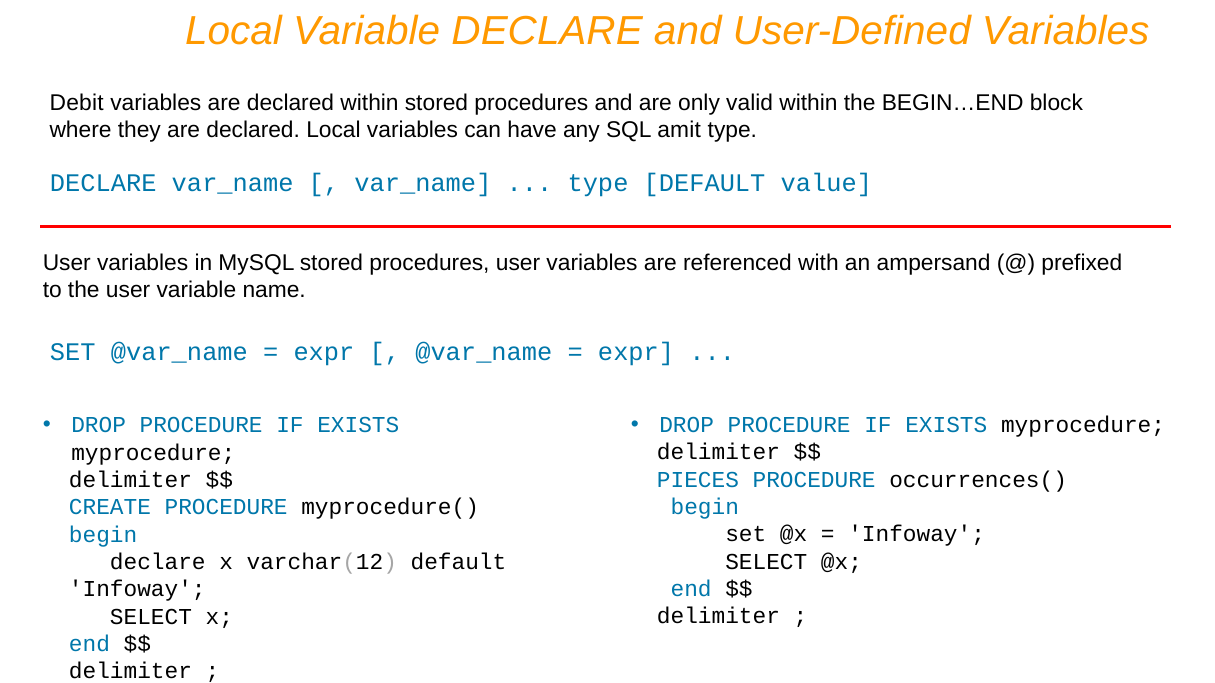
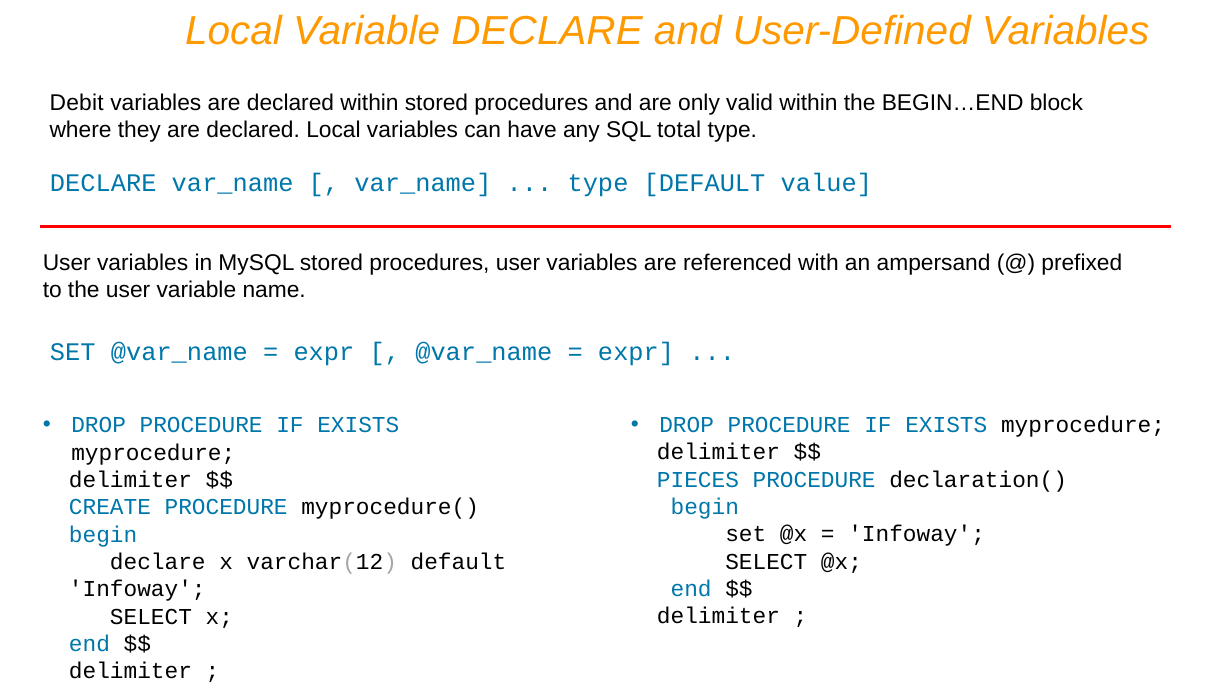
amit: amit -> total
occurrences(: occurrences( -> declaration(
